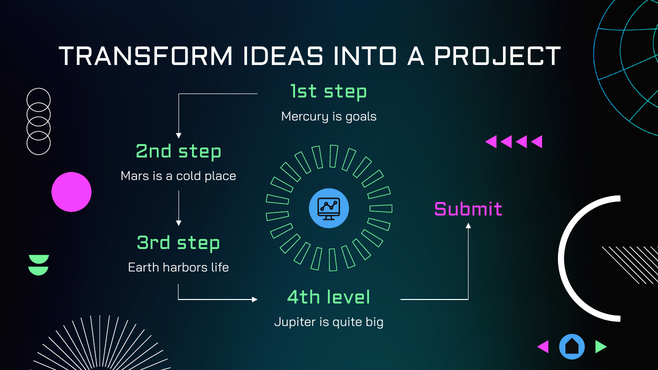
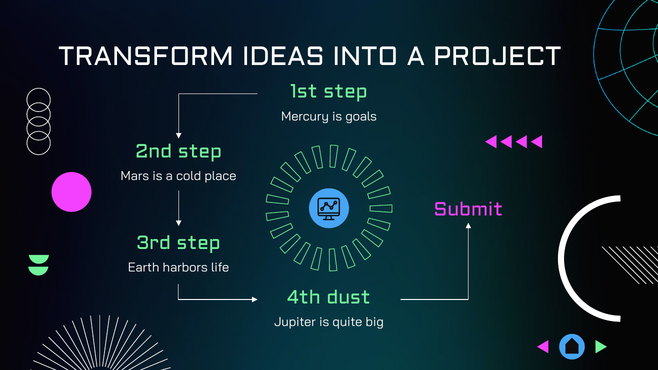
level: level -> dust
